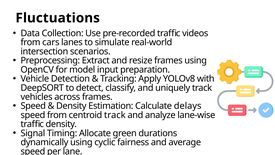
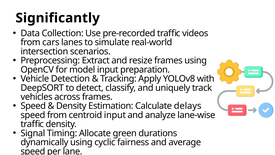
Fluctuations: Fluctuations -> Significantly
centroid track: track -> input
